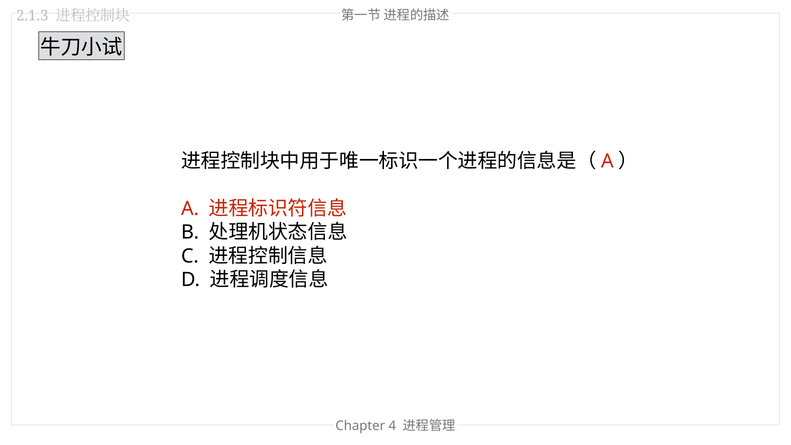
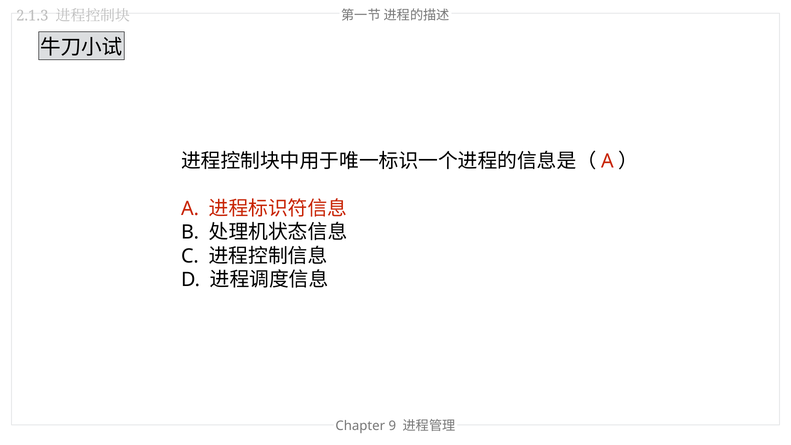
4: 4 -> 9
